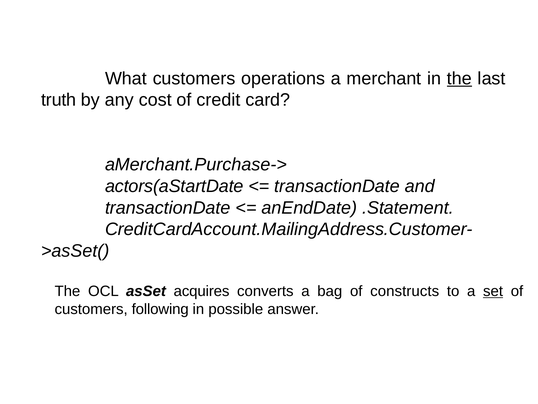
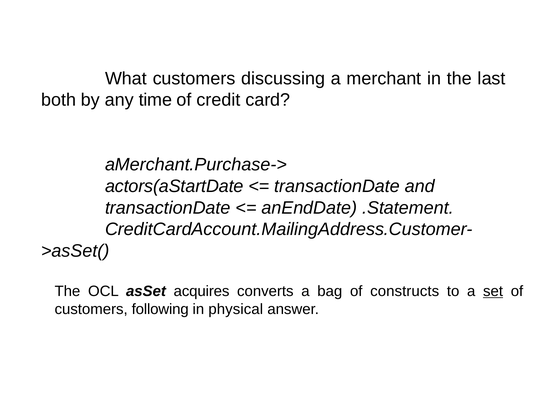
operations: operations -> discussing
the at (459, 78) underline: present -> none
truth: truth -> both
cost: cost -> time
possible: possible -> physical
